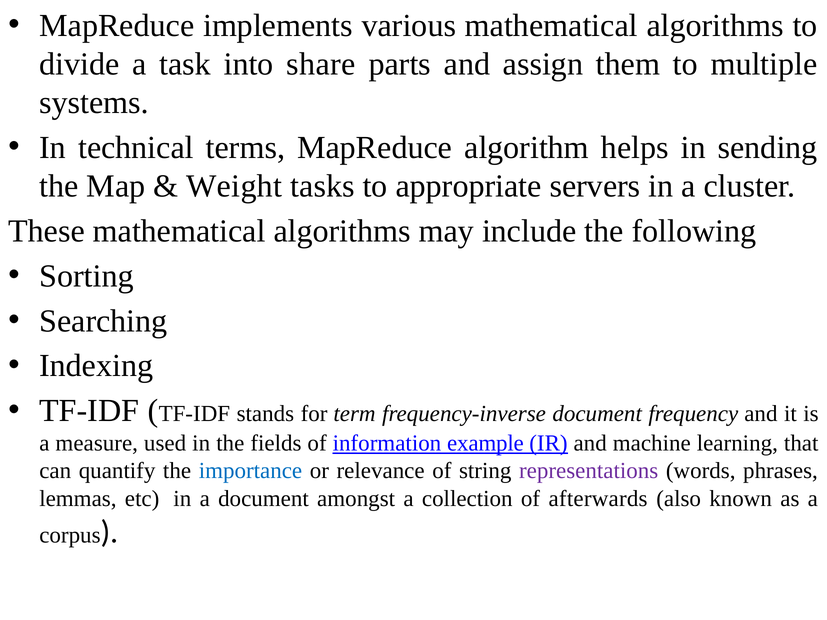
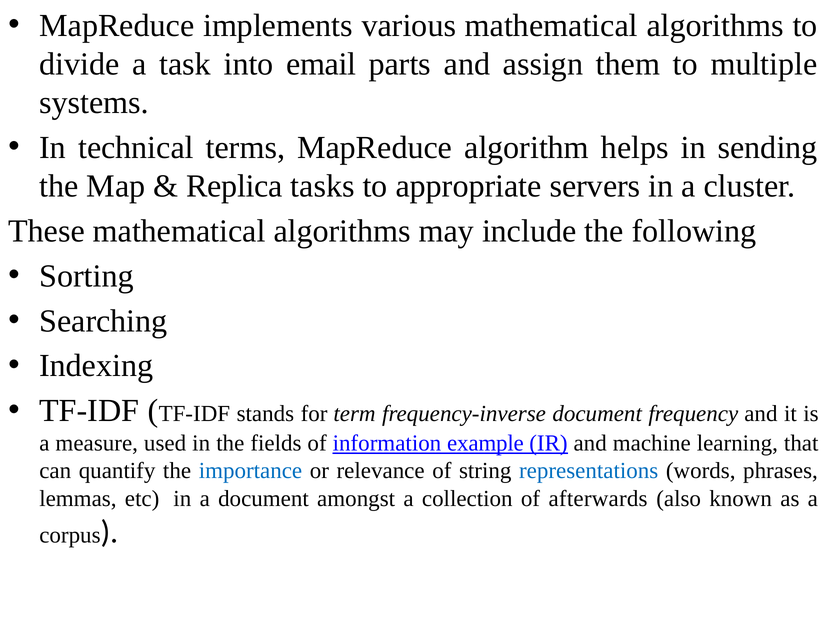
share: share -> email
Weight: Weight -> Replica
representations colour: purple -> blue
